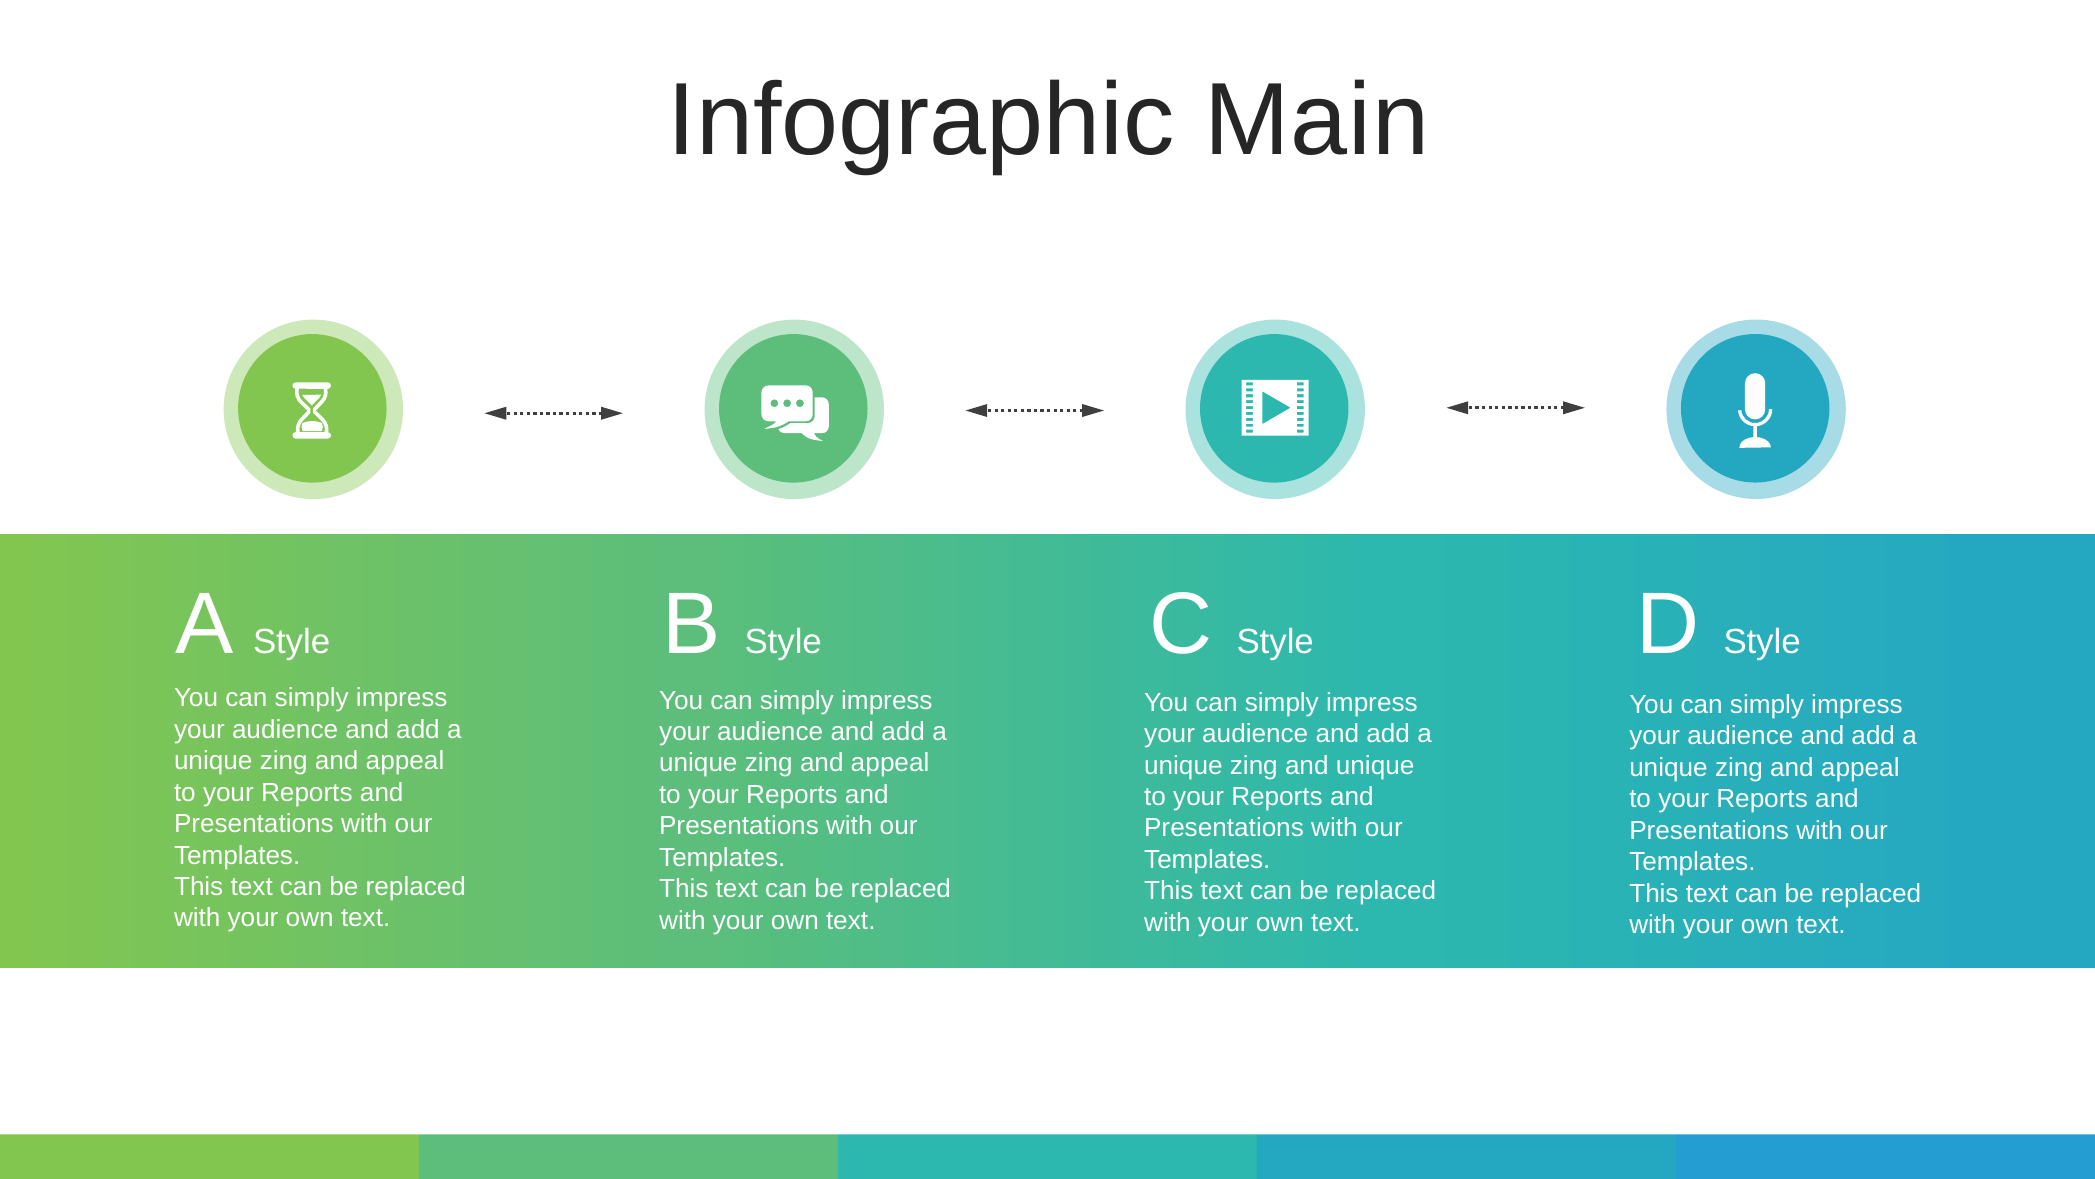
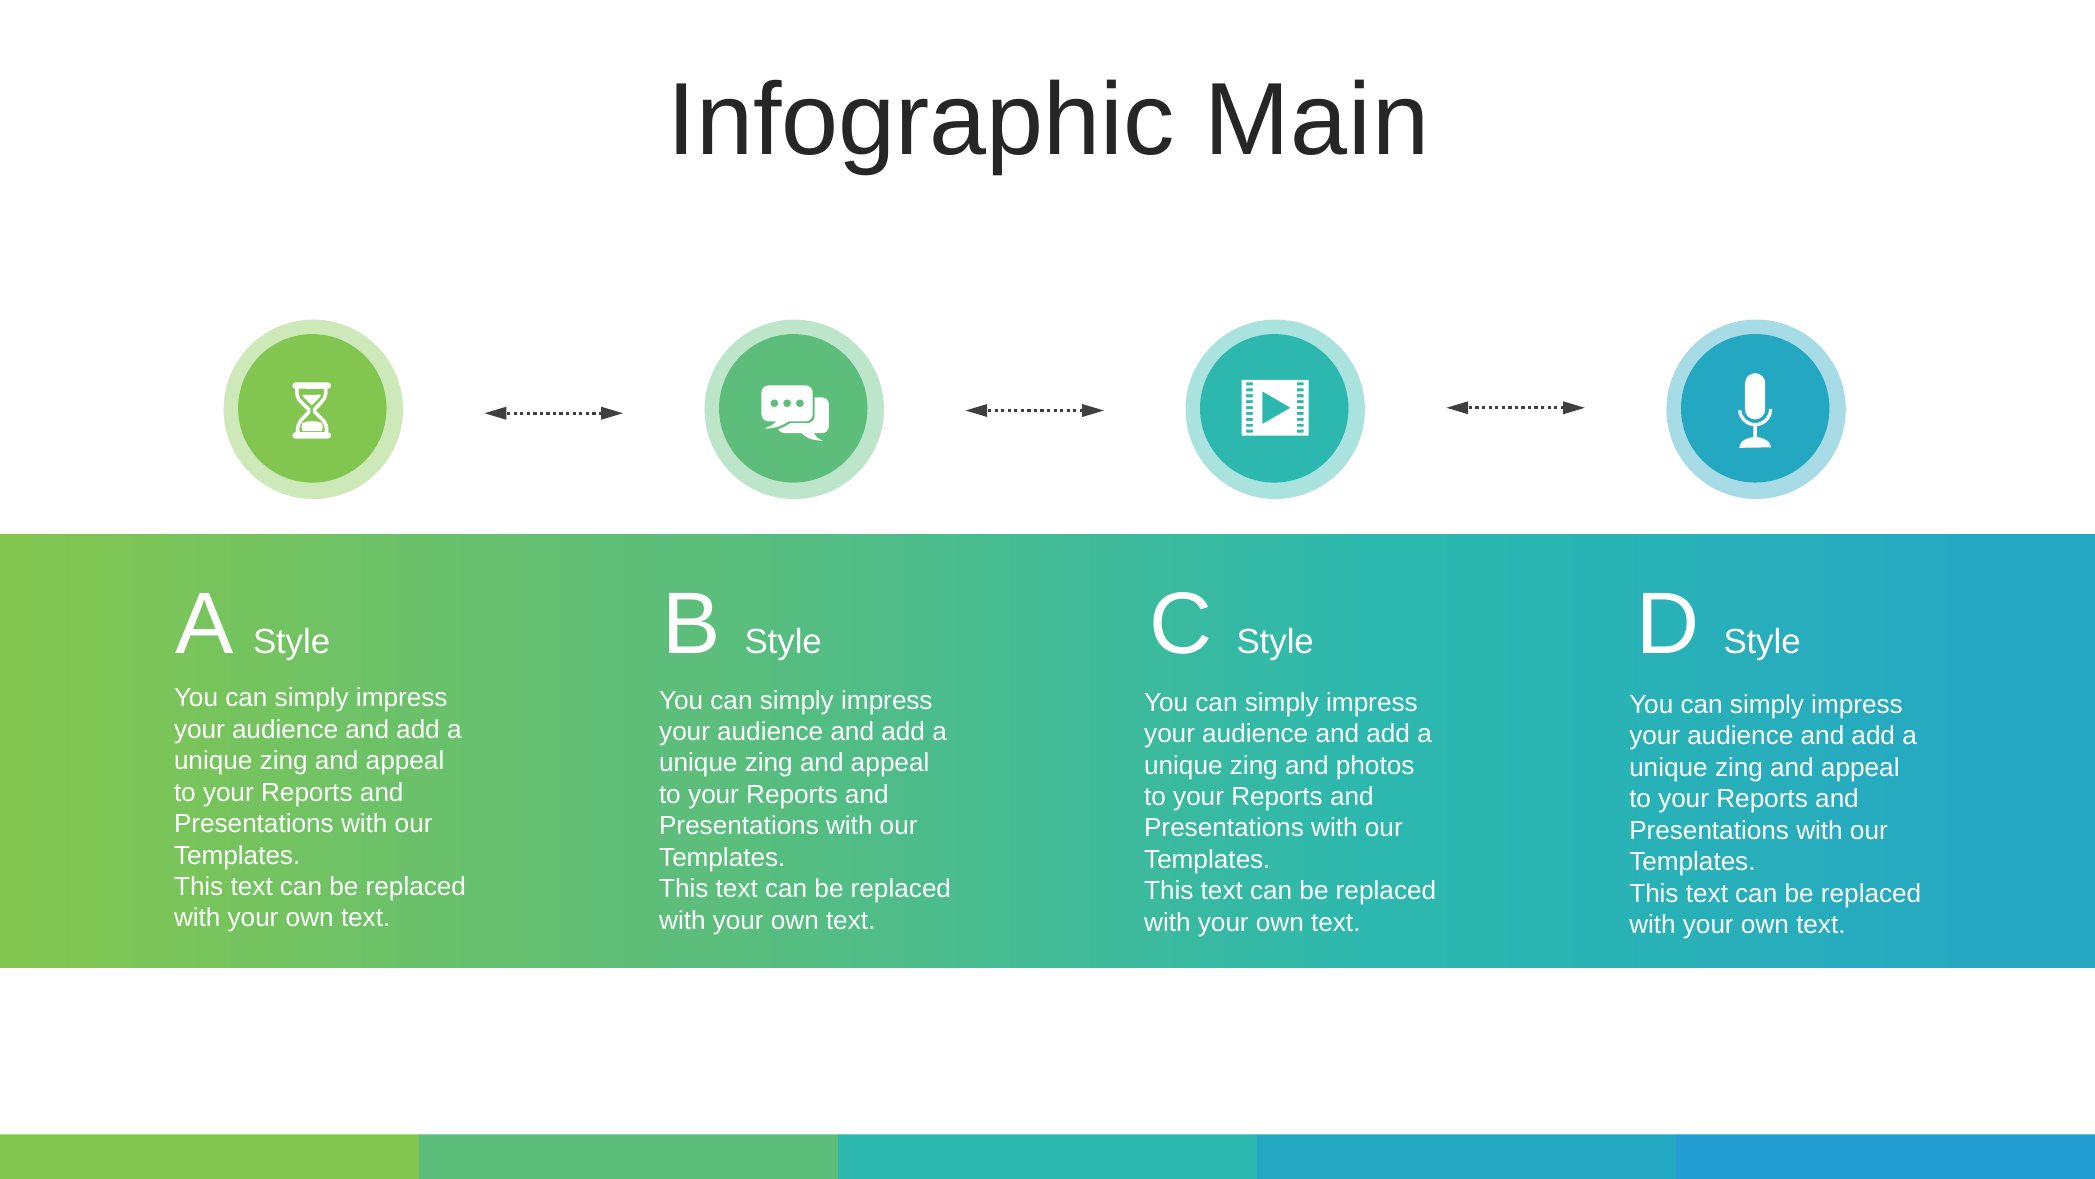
and unique: unique -> photos
